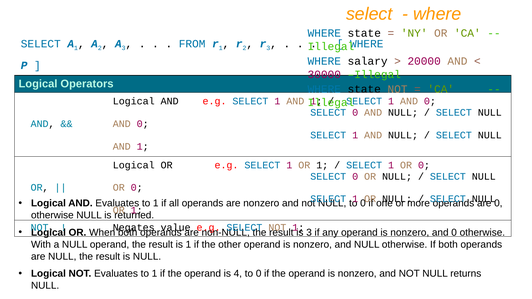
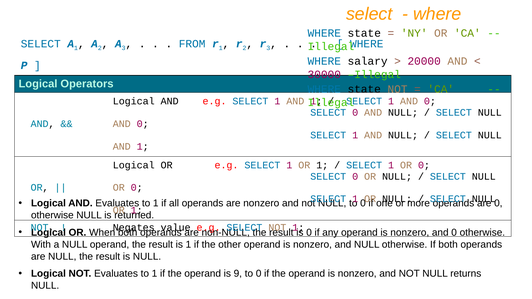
3 at (309, 233): 3 -> 0
4: 4 -> 9
